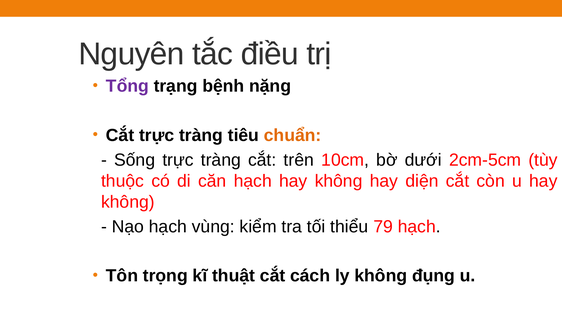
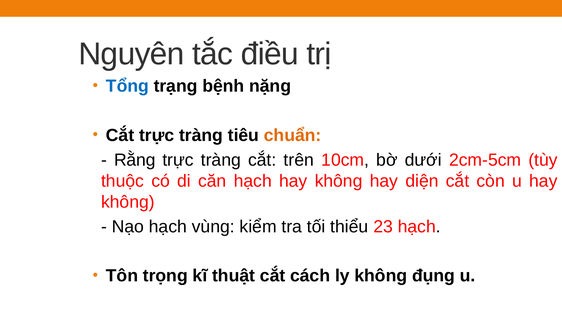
Tổng colour: purple -> blue
Sống: Sống -> Rằng
79: 79 -> 23
